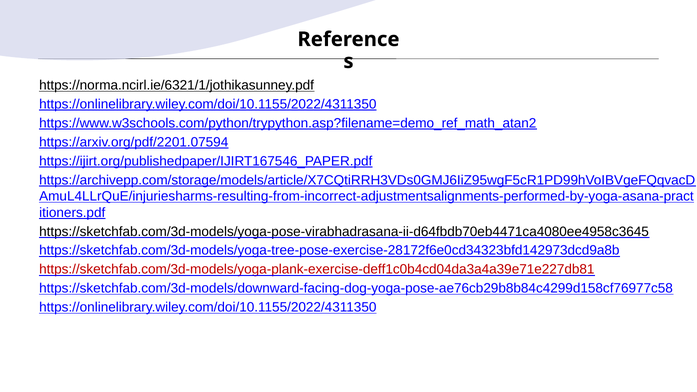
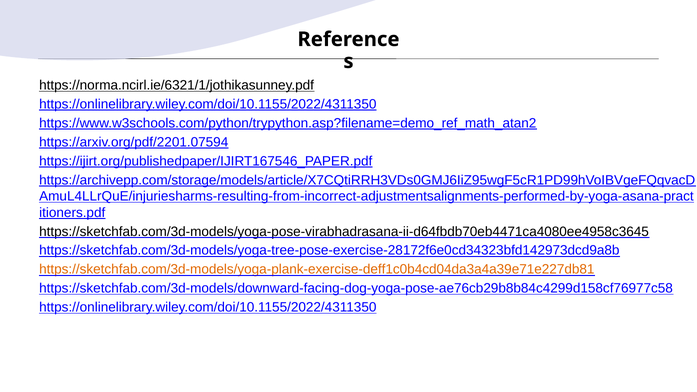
https://sketchfab.com/3d-models/yoga-plank-exercise-deff1c0b4cd04da3a4a39e71e227db81 colour: red -> orange
